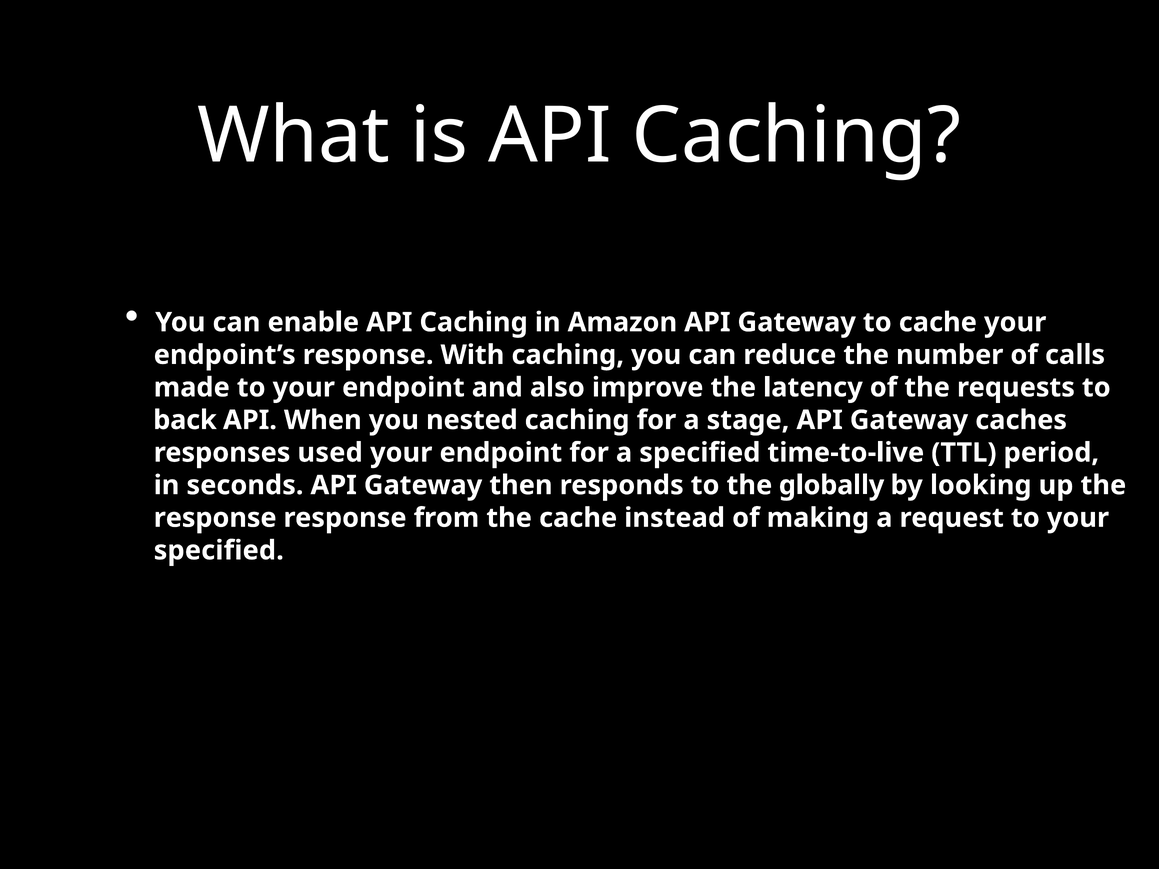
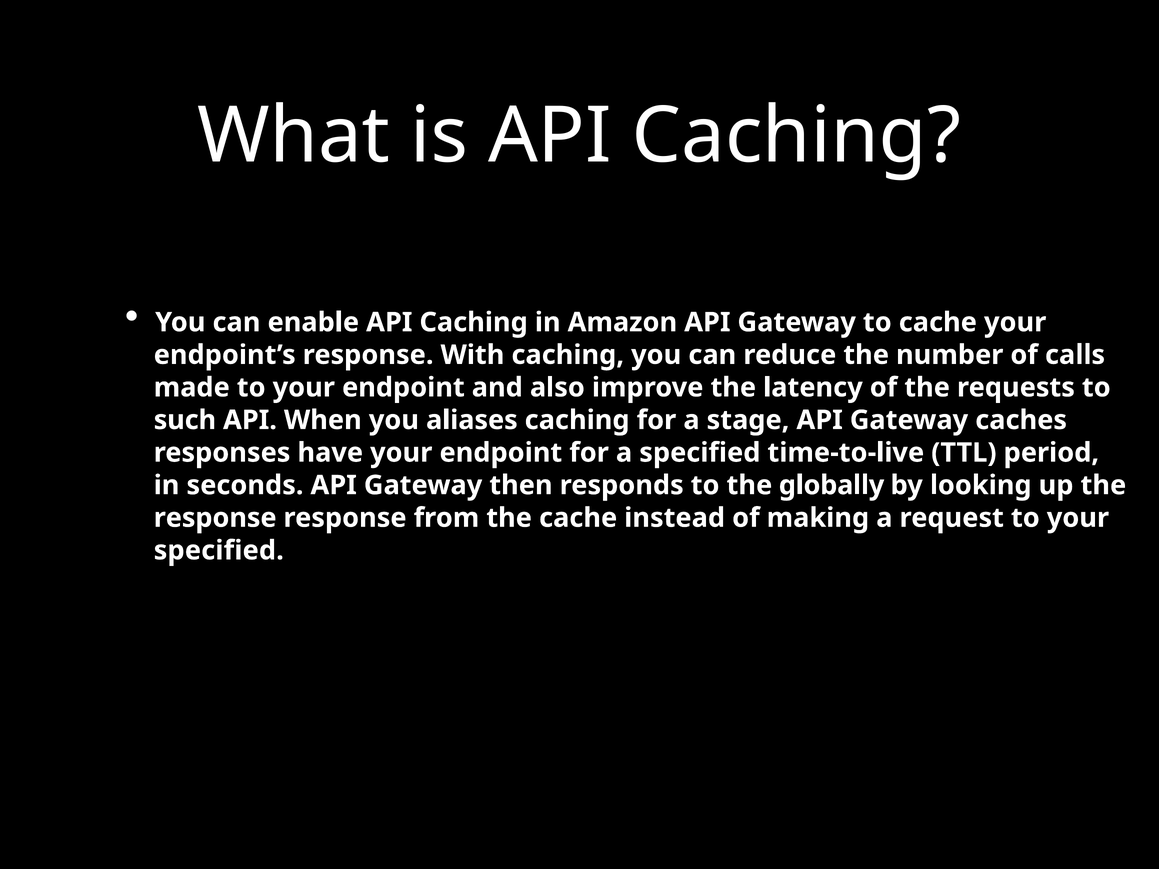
back: back -> such
nested: nested -> aliases
used: used -> have
